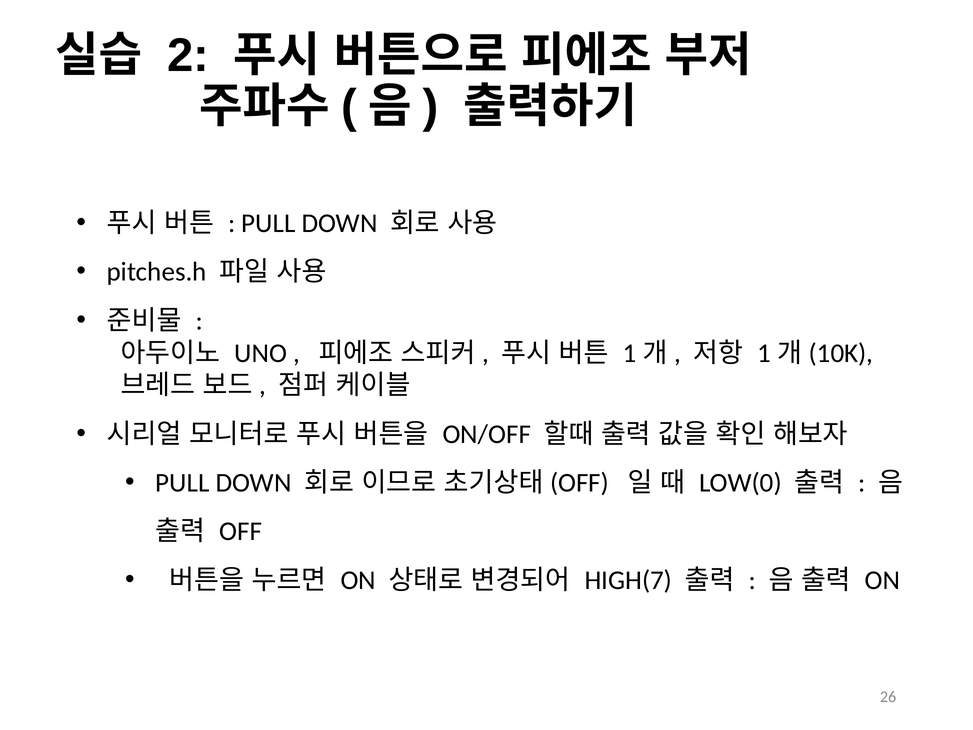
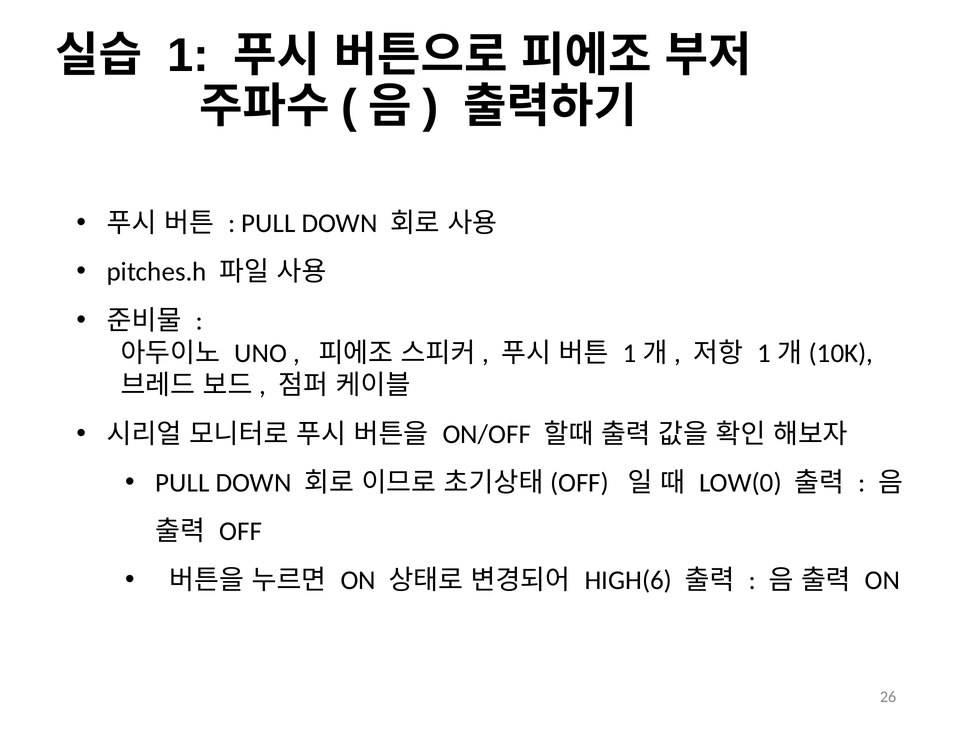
2: 2 -> 1
HIGH(7: HIGH(7 -> HIGH(6
